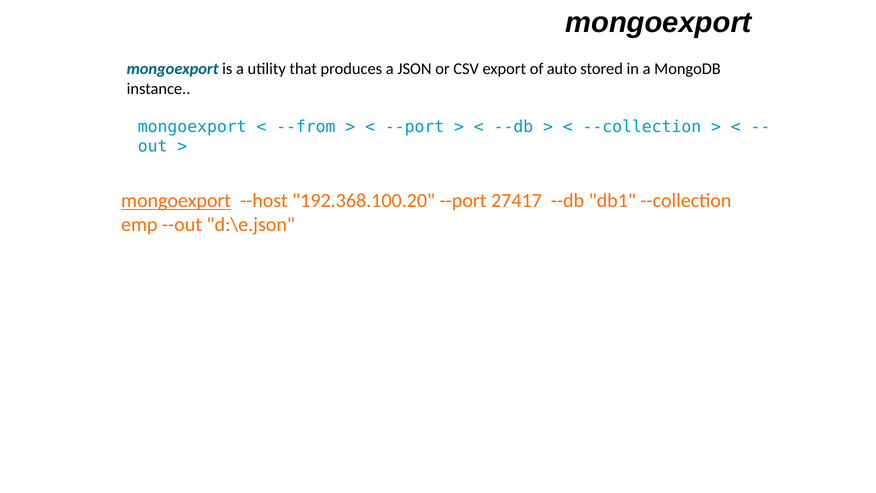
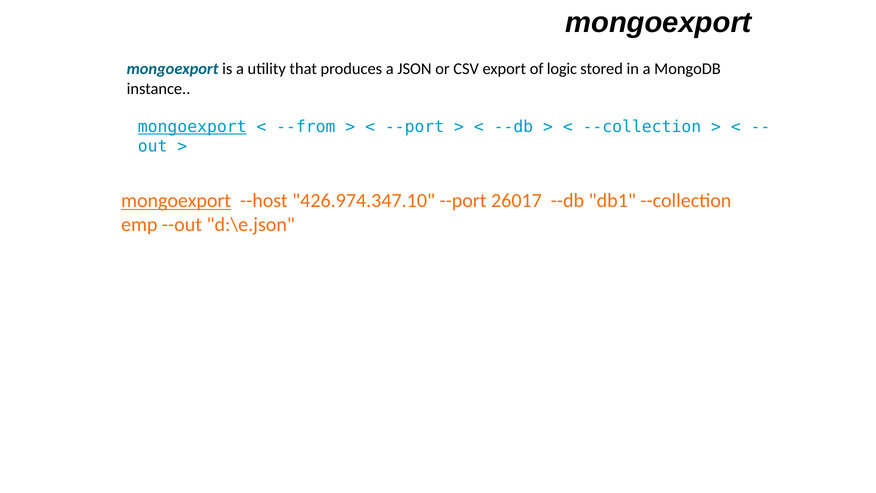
auto: auto -> logic
mongoexport at (192, 127) underline: none -> present
192.368.100.20: 192.368.100.20 -> 426.974.347.10
27417: 27417 -> 26017
